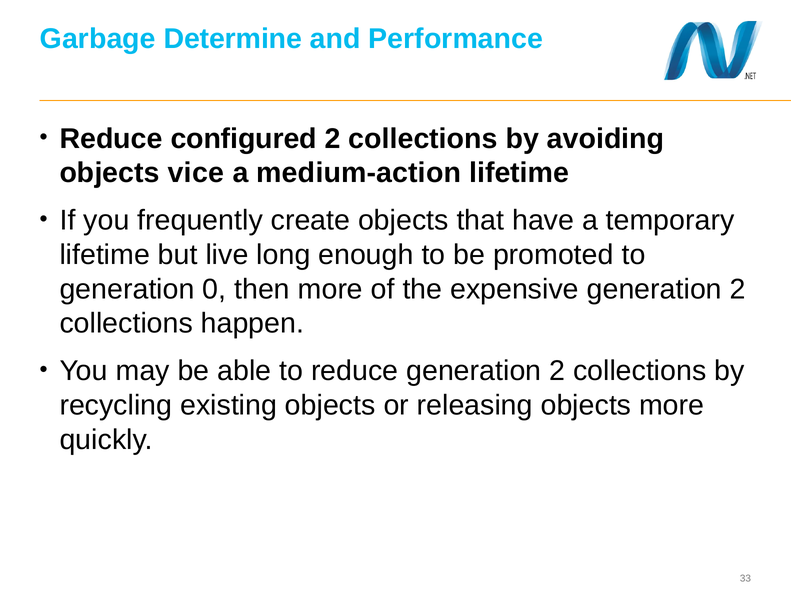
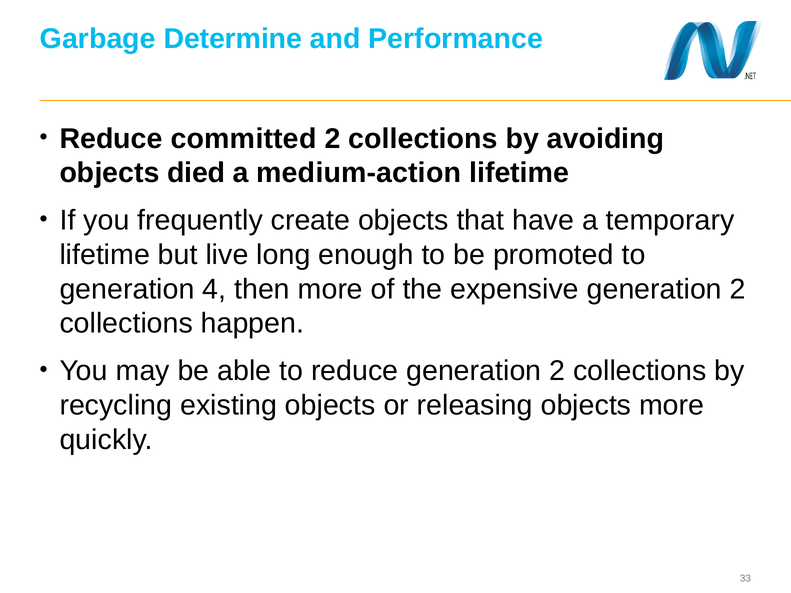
configured: configured -> committed
vice: vice -> died
0: 0 -> 4
